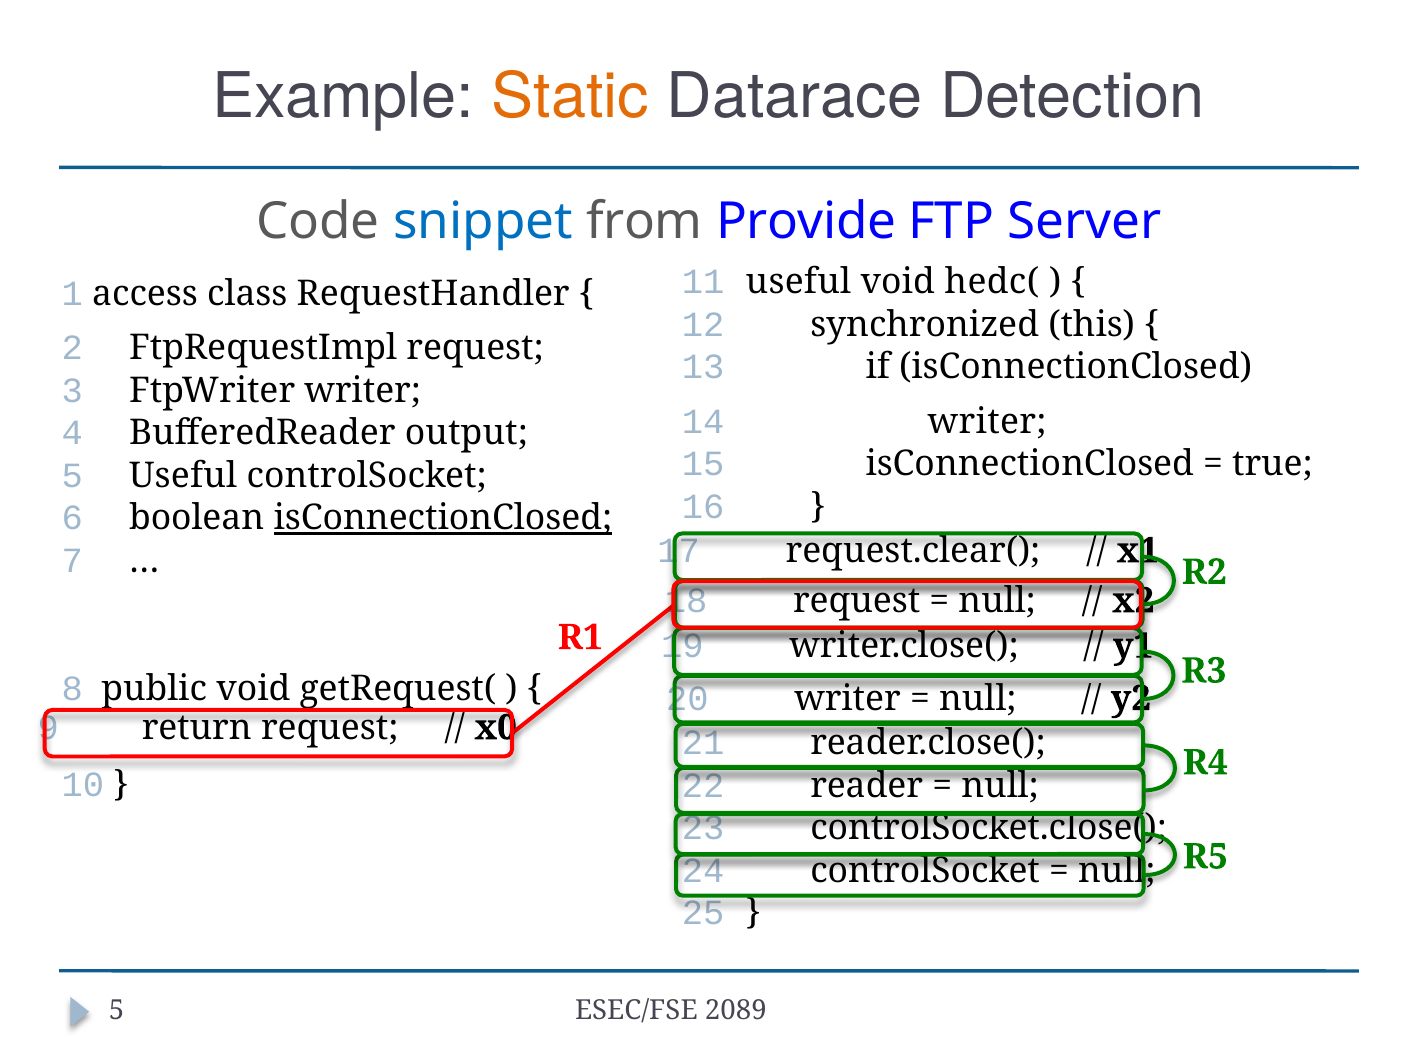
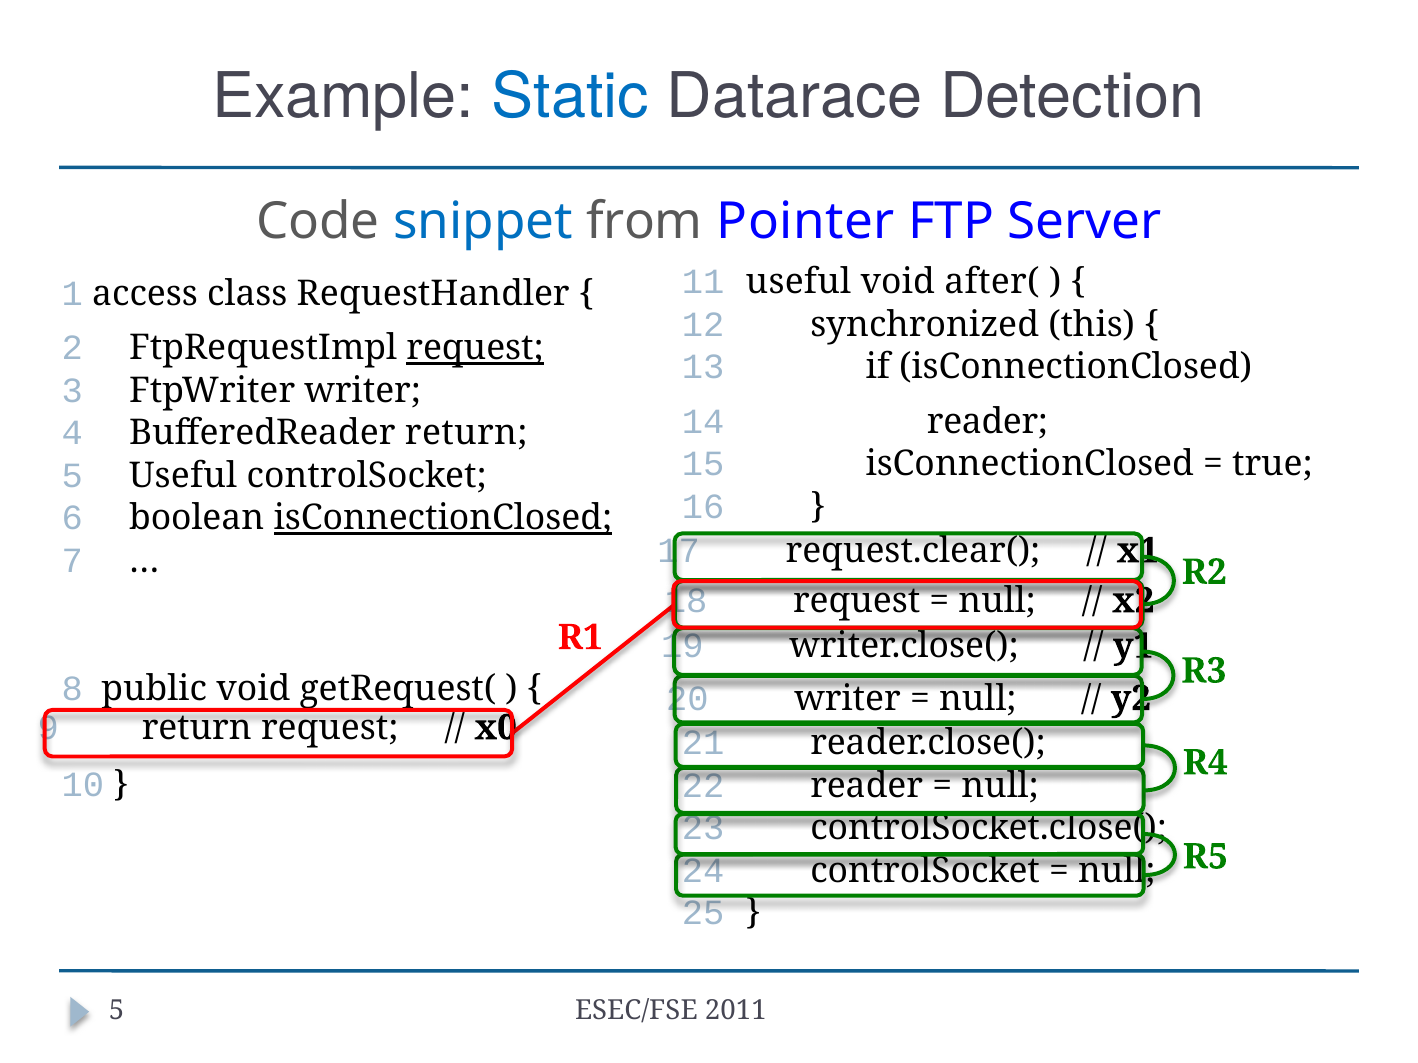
Static colour: orange -> blue
Provide: Provide -> Pointer
hedc(: hedc( -> after(
request at (475, 348) underline: none -> present
14 writer: writer -> reader
BufferedReader output: output -> return
2089: 2089 -> 2011
